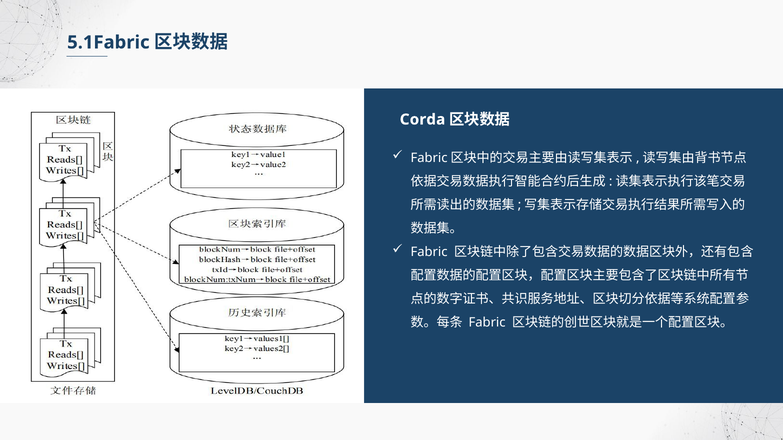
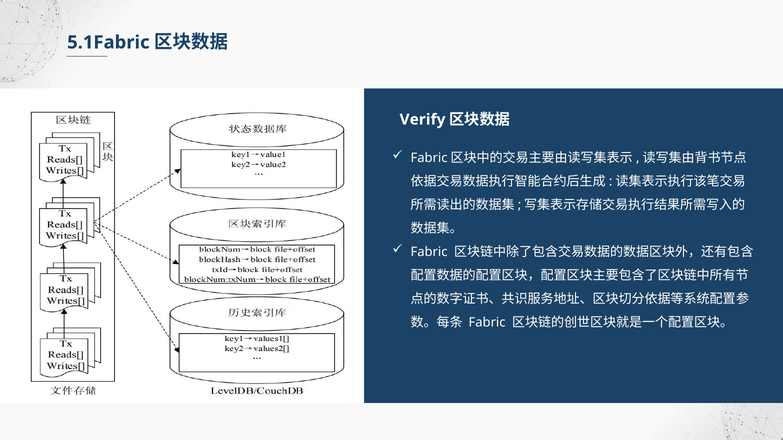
Corda: Corda -> Verify
